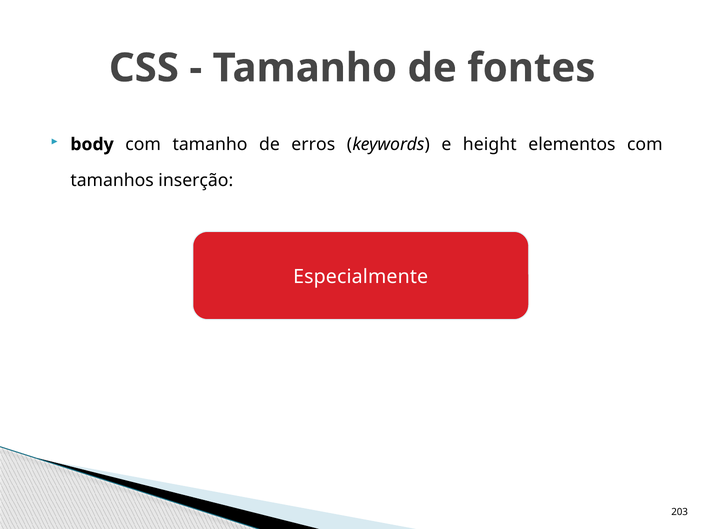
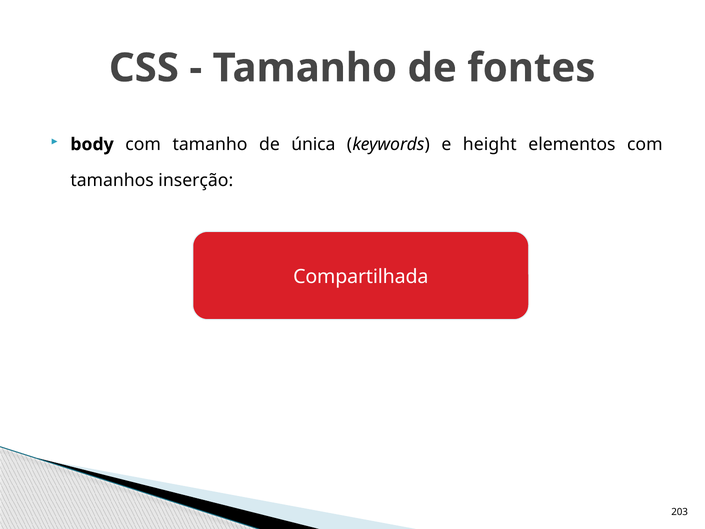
erros: erros -> única
Especialmente: Especialmente -> Compartilhada
